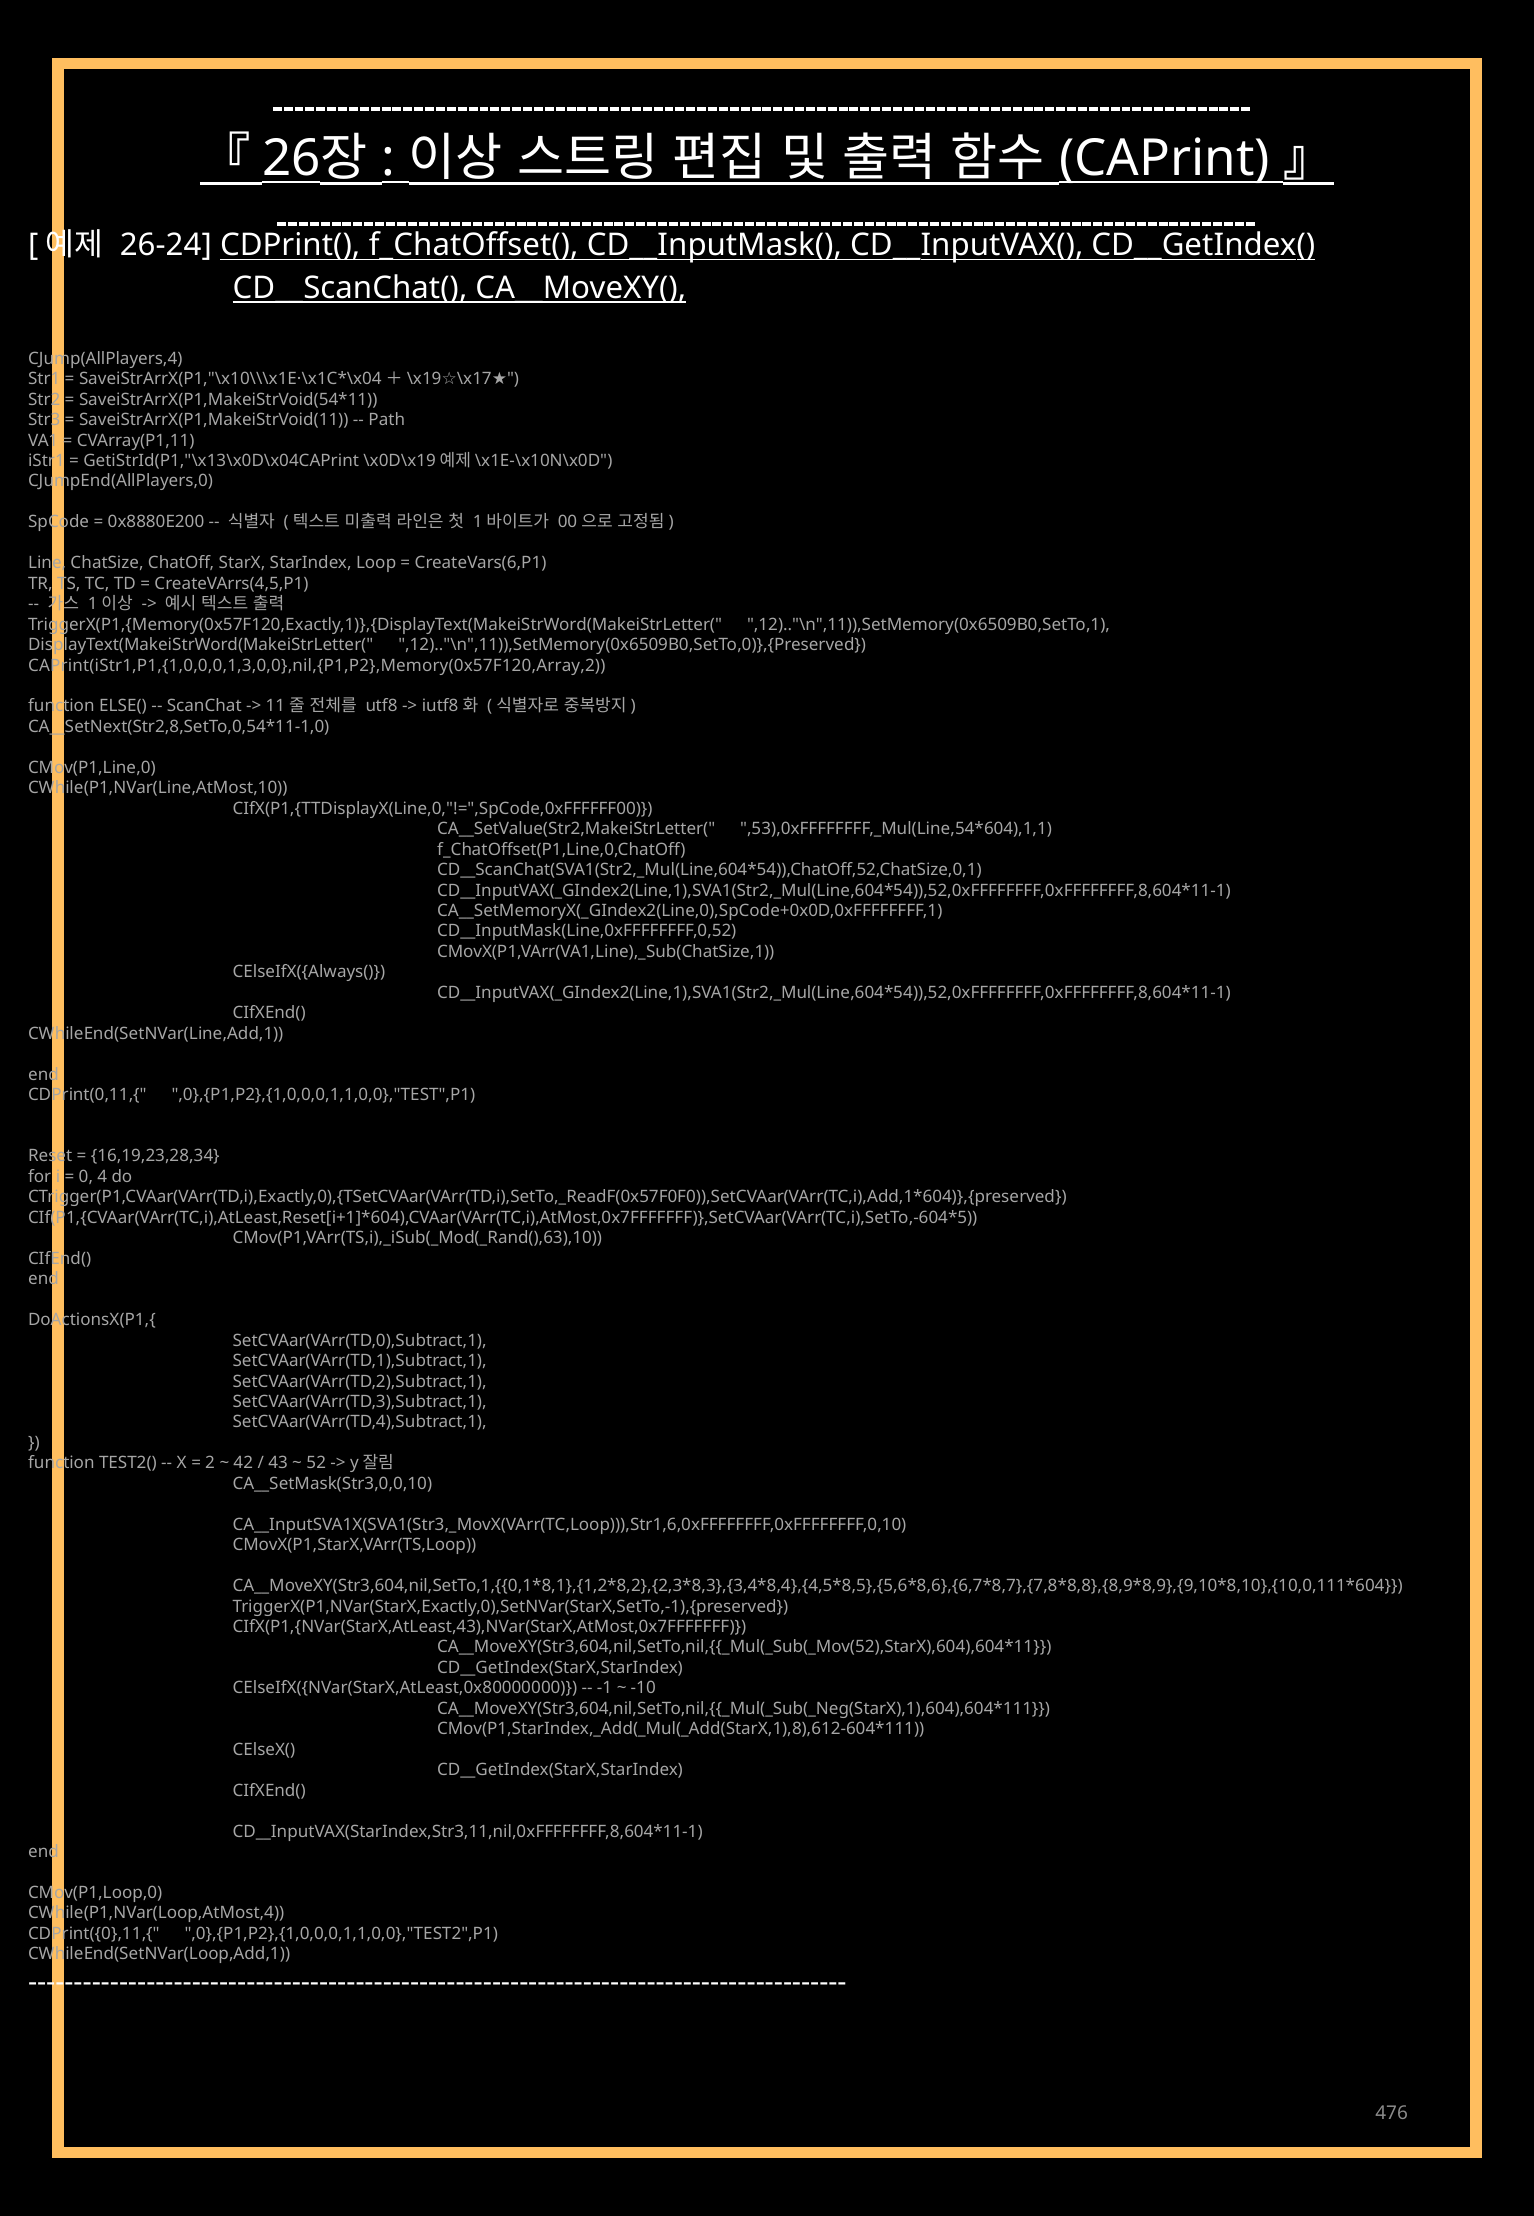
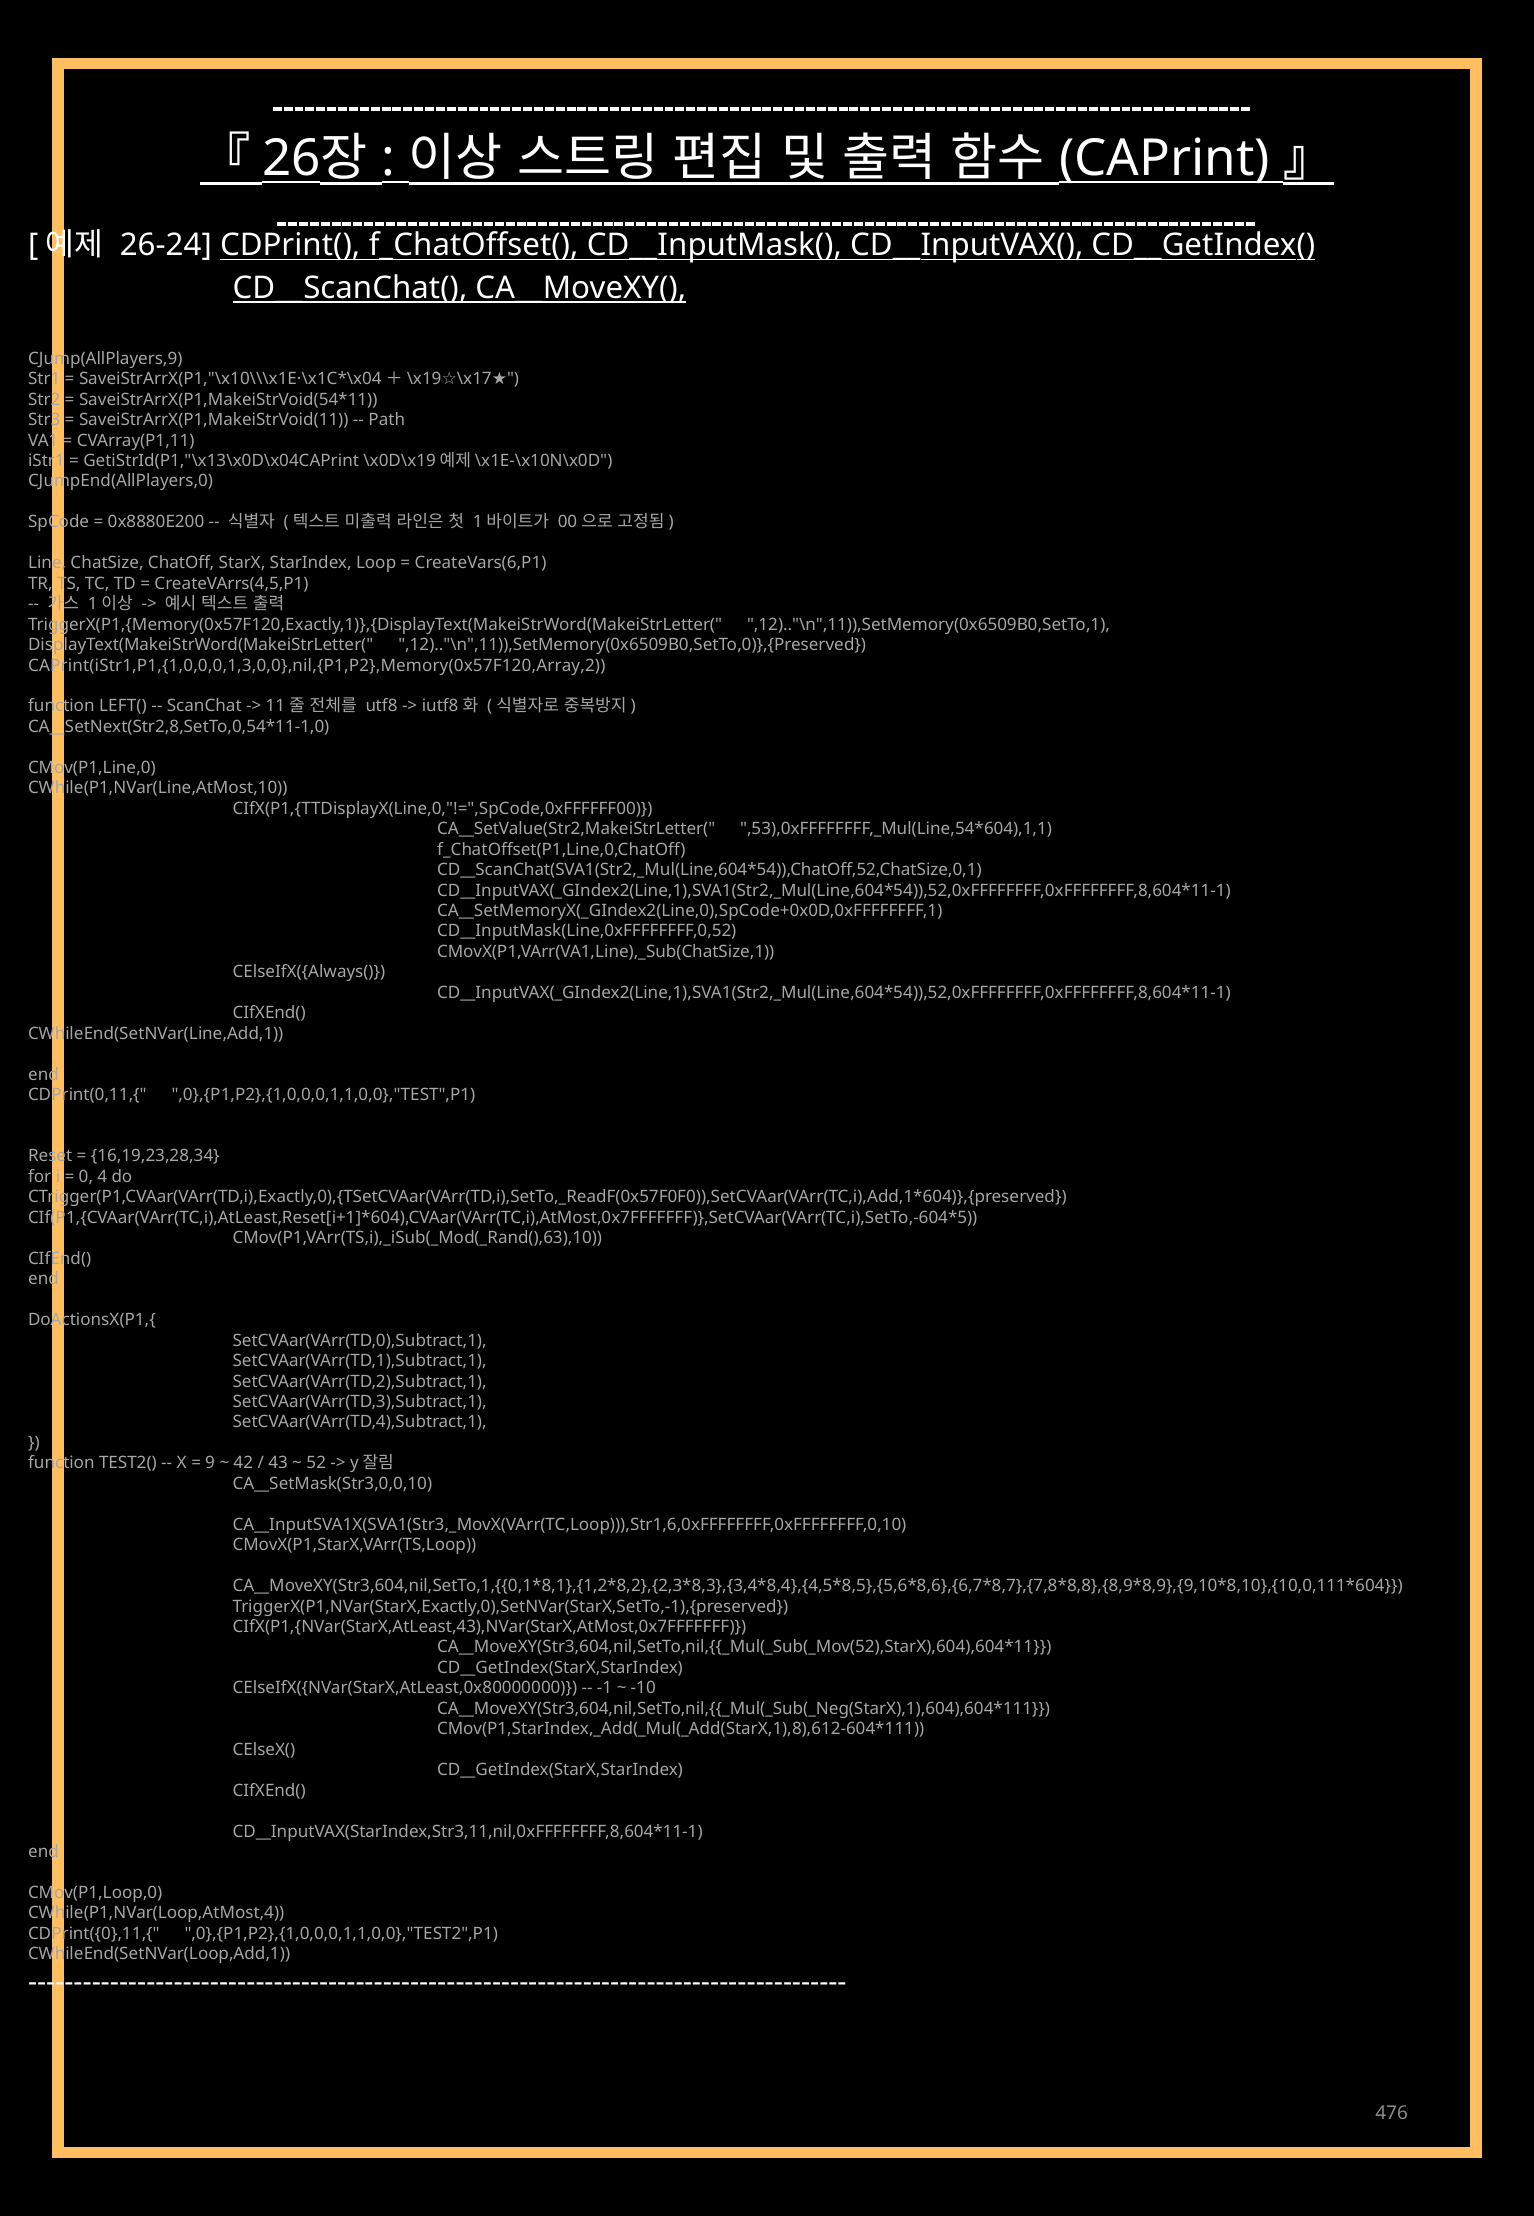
CJump(AllPlayers,4: CJump(AllPlayers,4 -> CJump(AllPlayers,9
ELSE(: ELSE( -> LEFT(
2: 2 -> 9
